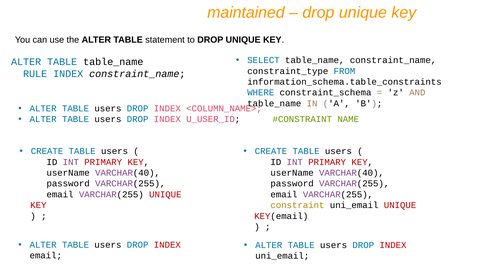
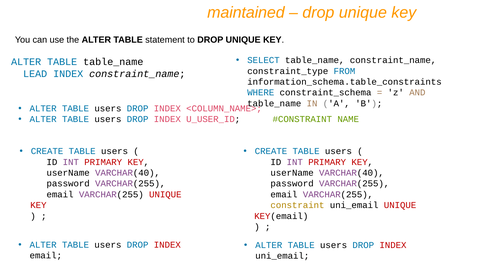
RULE: RULE -> LEAD
